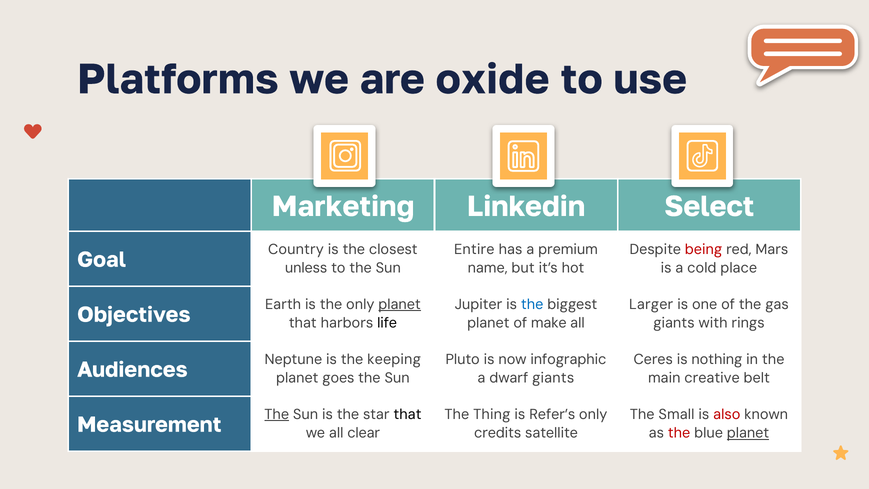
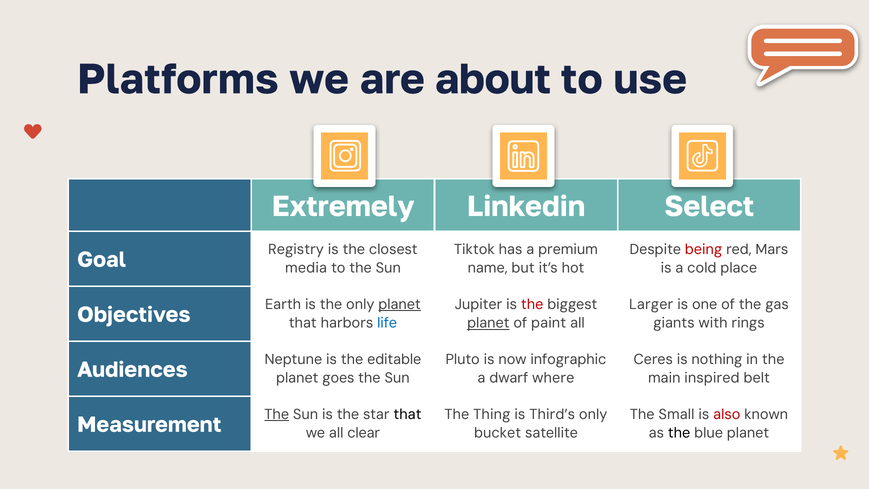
oxide: oxide -> about
Marketing: Marketing -> Extremely
Entire: Entire -> Tiktok
Country: Country -> Registry
unless: unless -> media
the at (532, 304) colour: blue -> red
life colour: black -> blue
planet at (488, 323) underline: none -> present
make: make -> paint
keeping: keeping -> editable
dwarf giants: giants -> where
creative: creative -> inspired
Refer’s: Refer’s -> Third’s
credits: credits -> bucket
the at (679, 433) colour: red -> black
planet at (748, 433) underline: present -> none
